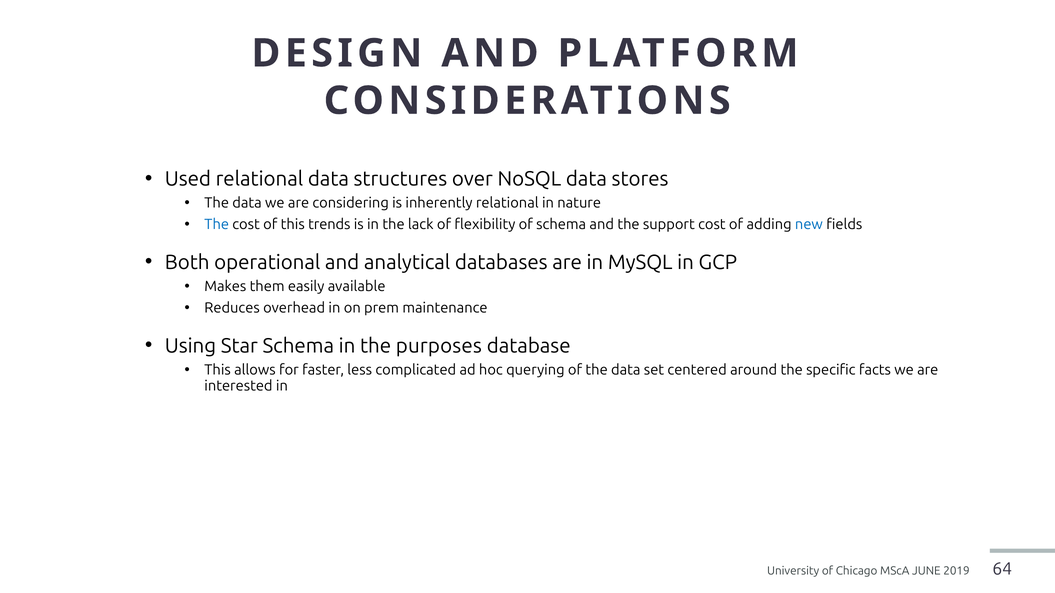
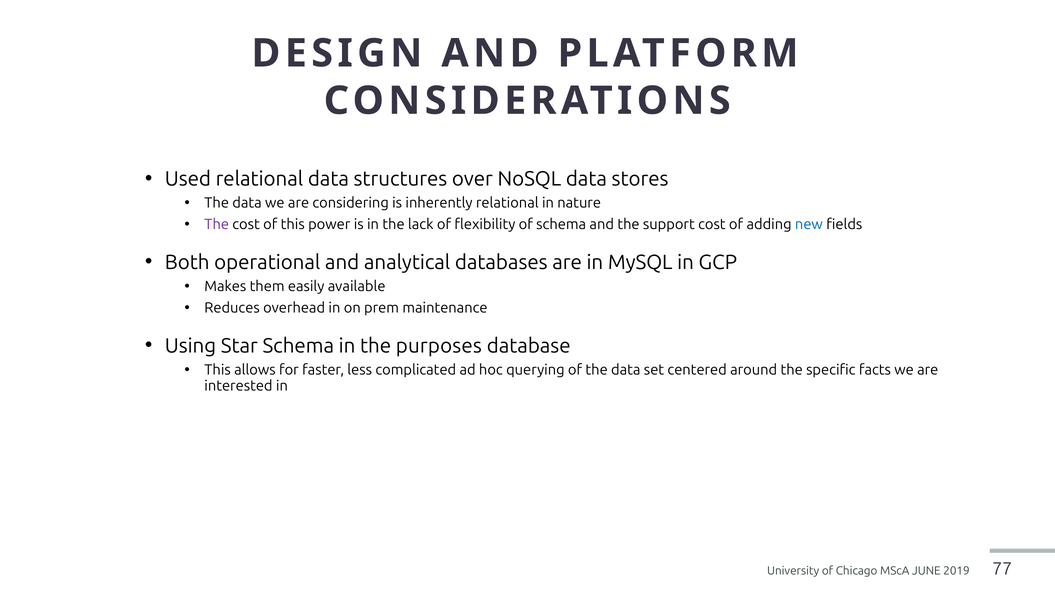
The at (217, 225) colour: blue -> purple
trends: trends -> power
64: 64 -> 77
